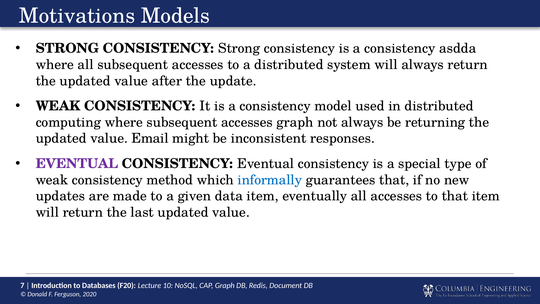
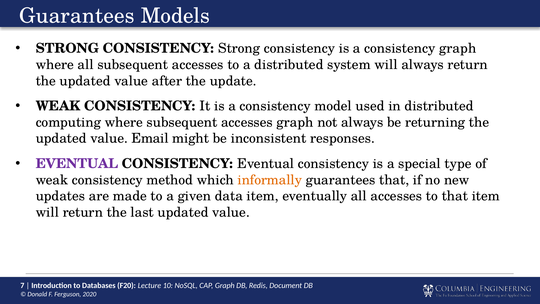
Motivations at (77, 16): Motivations -> Guarantees
consistency asdda: asdda -> graph
informally colour: blue -> orange
